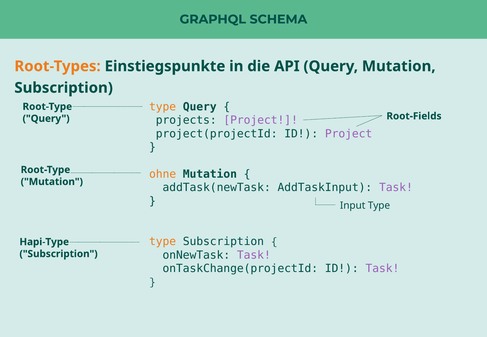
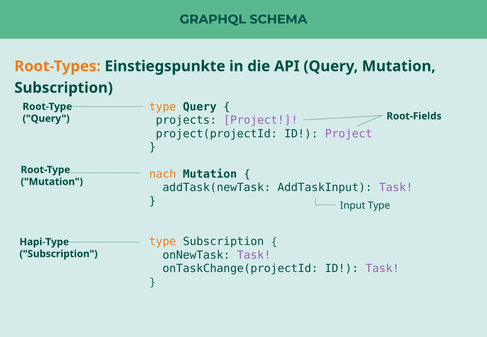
ohne: ohne -> nach
